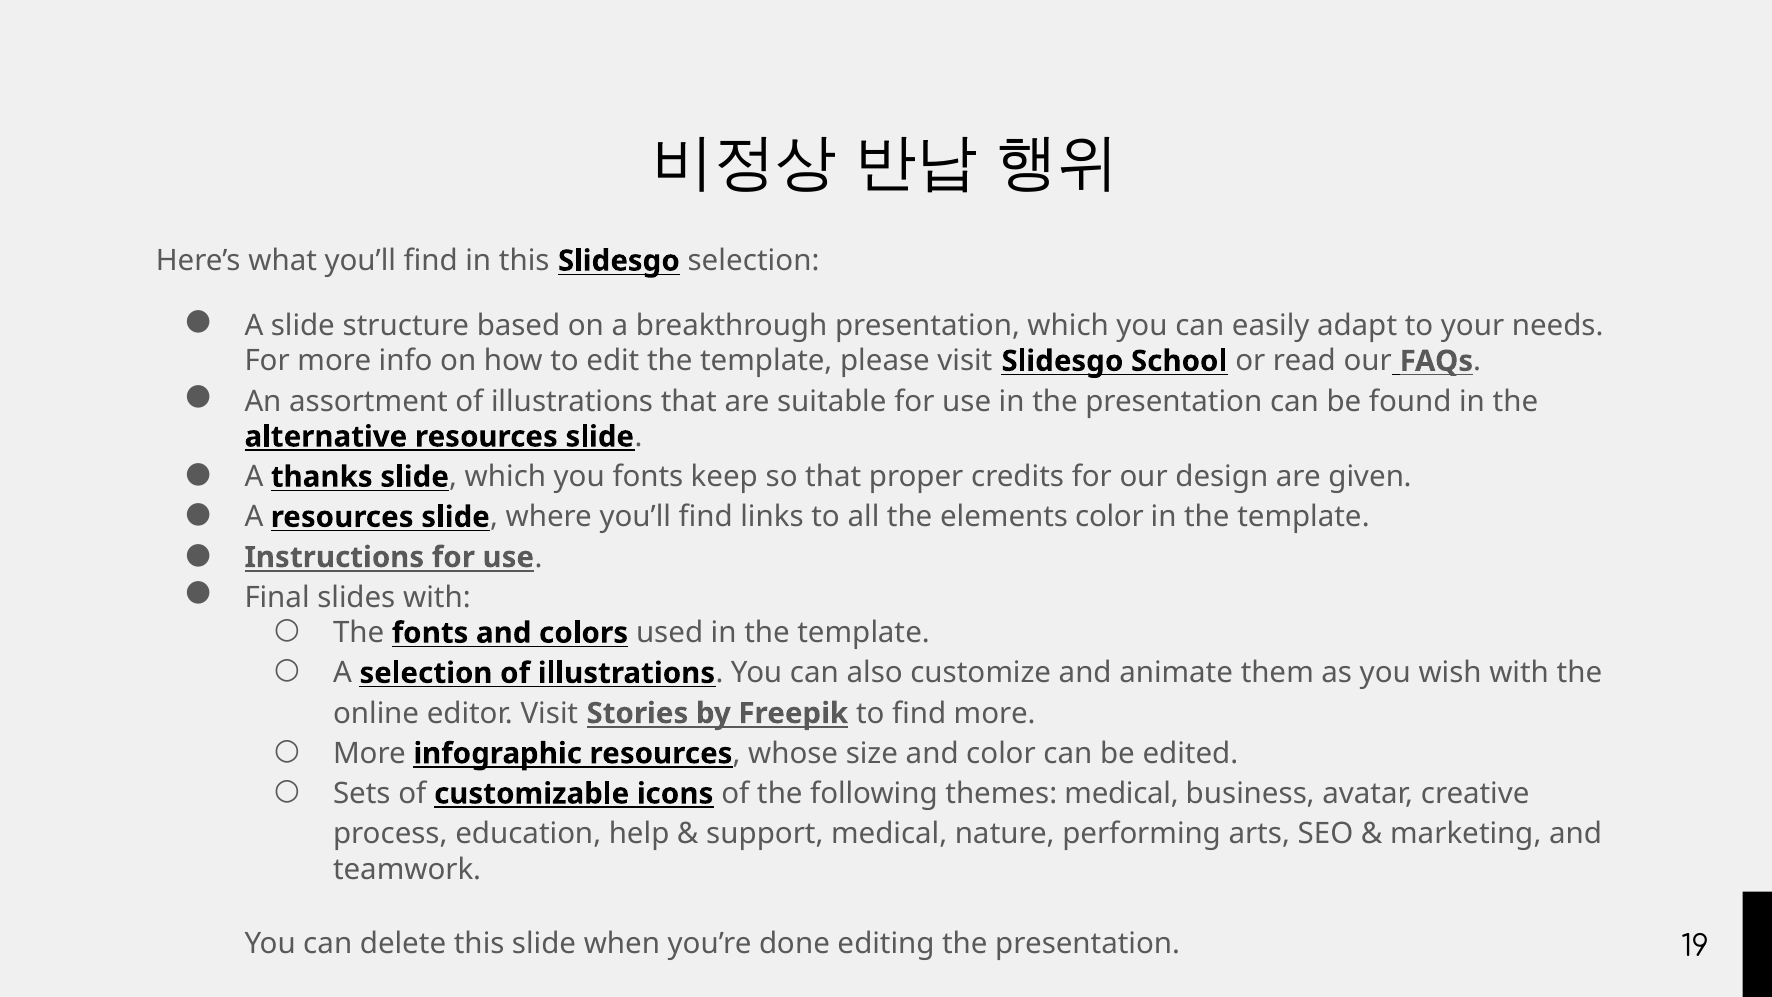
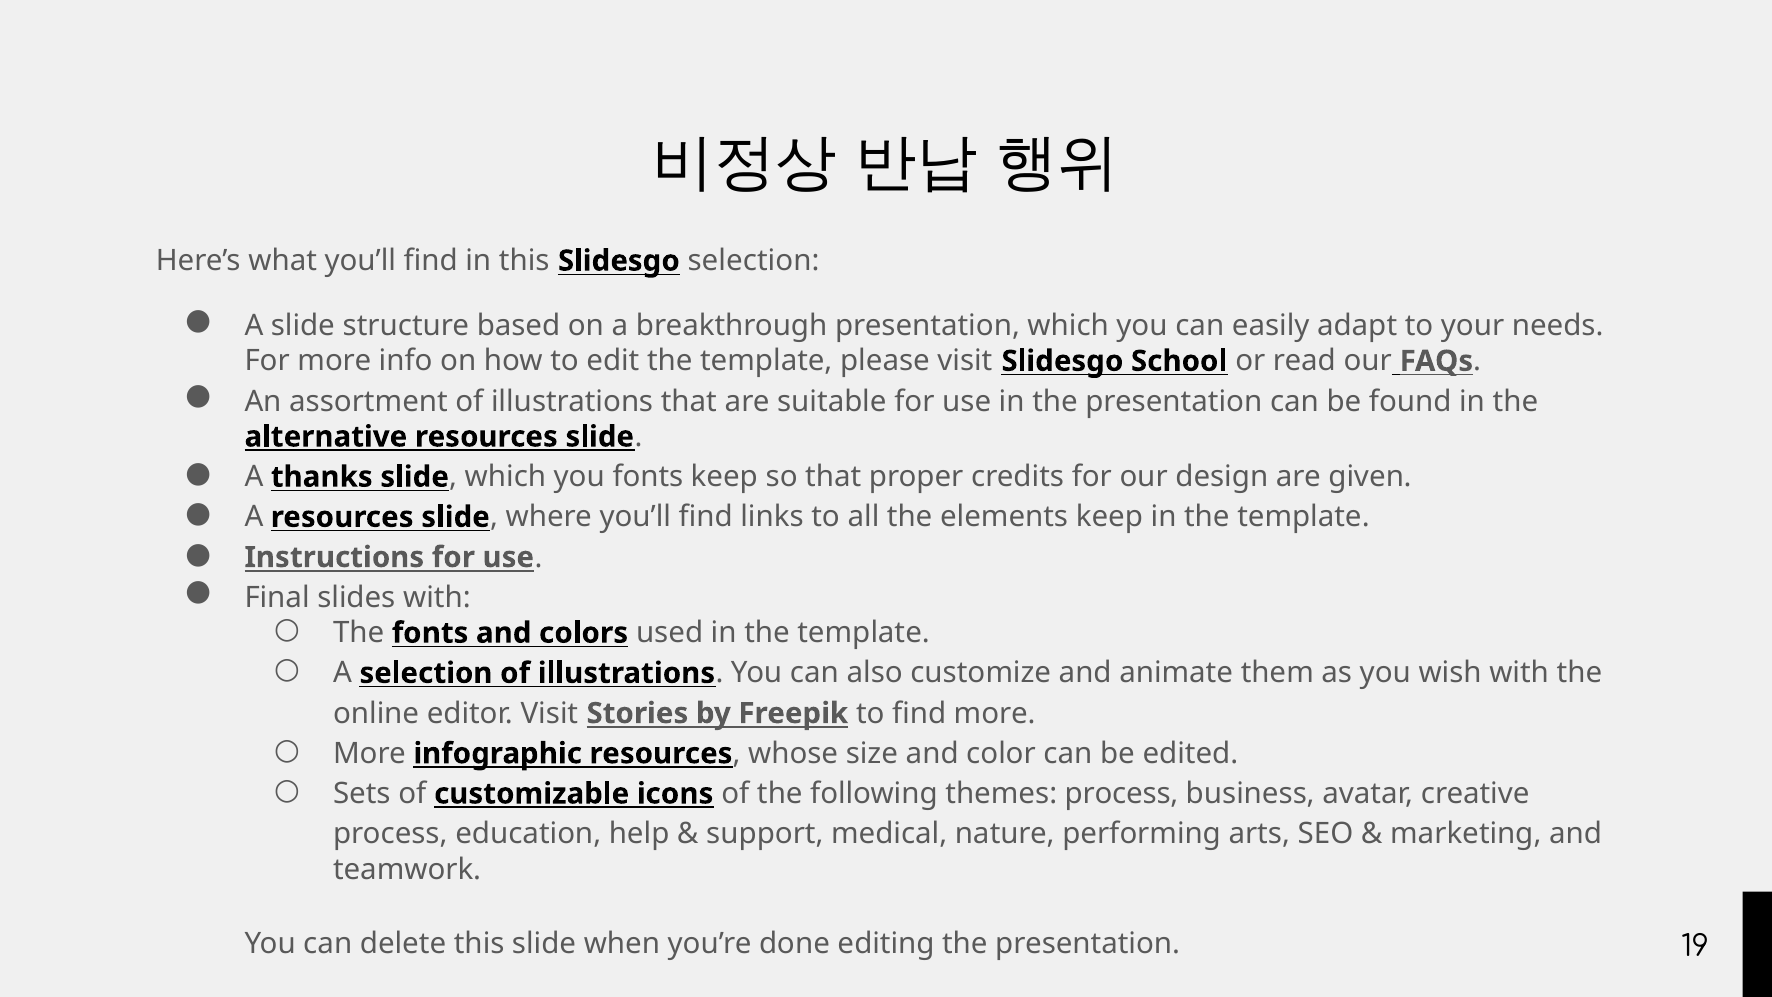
elements color: color -> keep
themes medical: medical -> process
